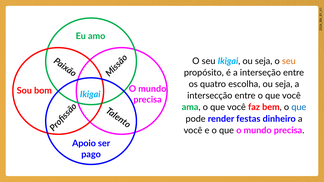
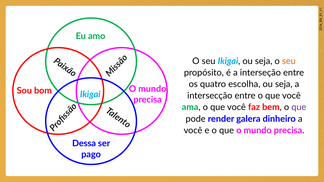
que at (299, 107) colour: blue -> purple
festas: festas -> galera
Apoio: Apoio -> Dessa
